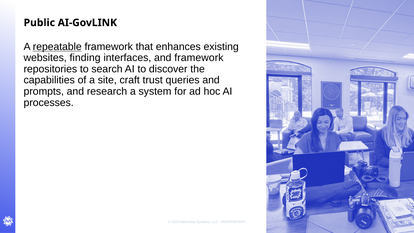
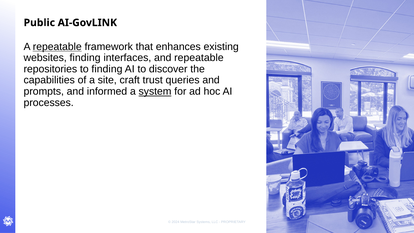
and framework: framework -> repeatable
to search: search -> finding
research: research -> informed
system underline: none -> present
